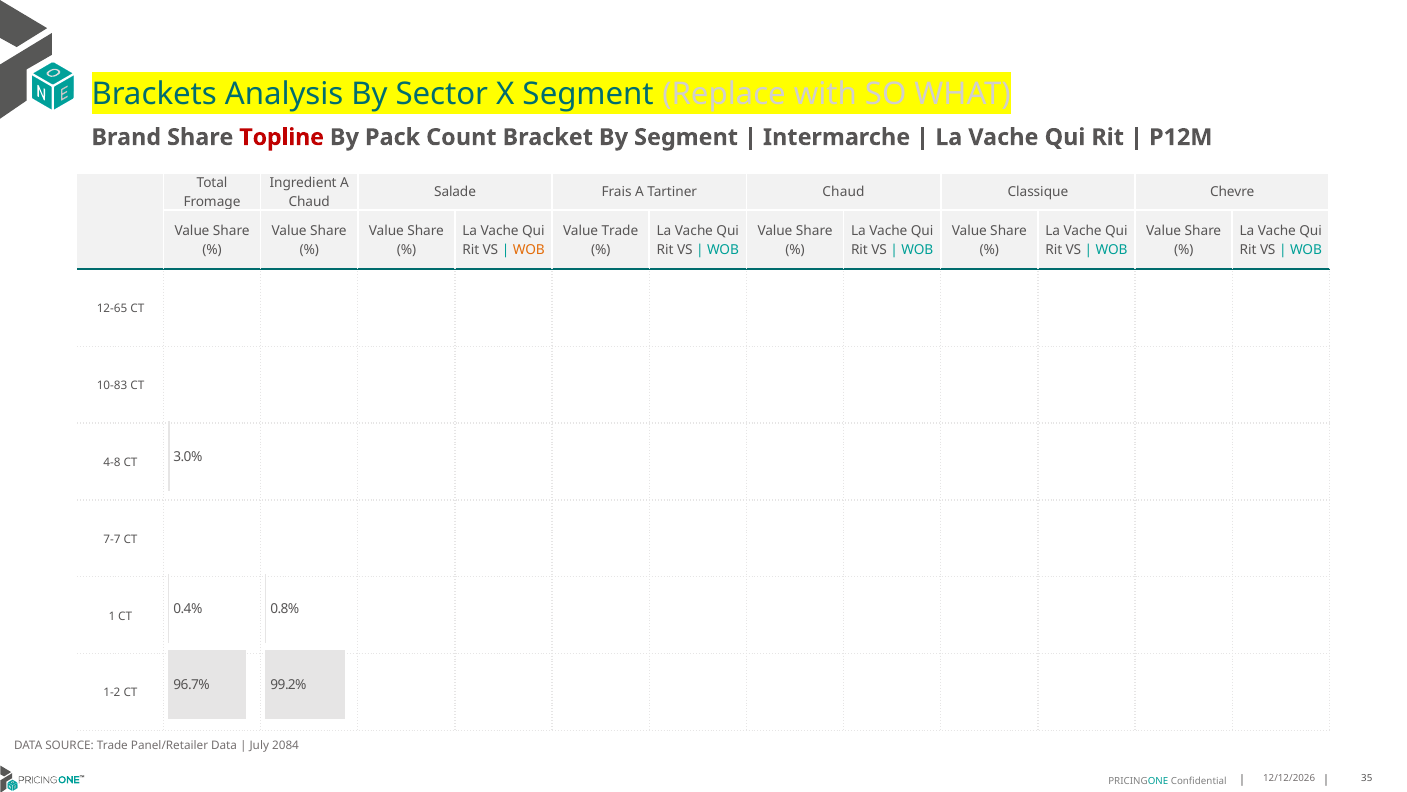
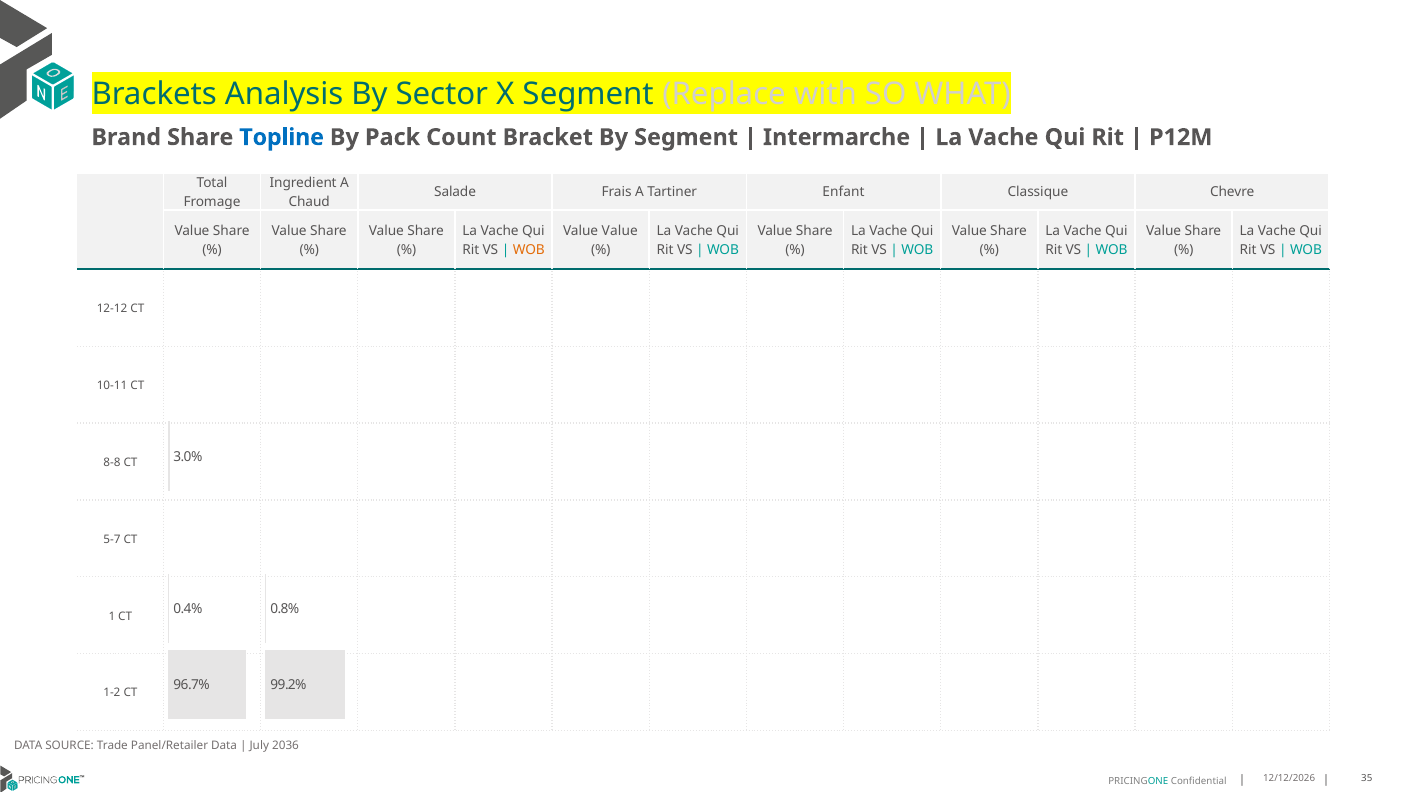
Topline colour: red -> blue
Tartiner Chaud: Chaud -> Enfant
Value Trade: Trade -> Value
12-65: 12-65 -> 12-12
10-83: 10-83 -> 10-11
4-8: 4-8 -> 8-8
7-7: 7-7 -> 5-7
2084: 2084 -> 2036
